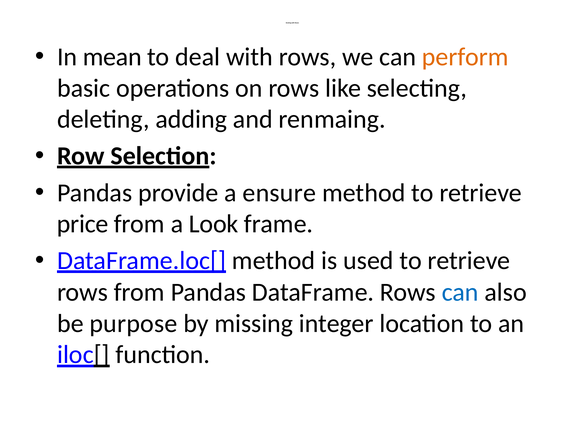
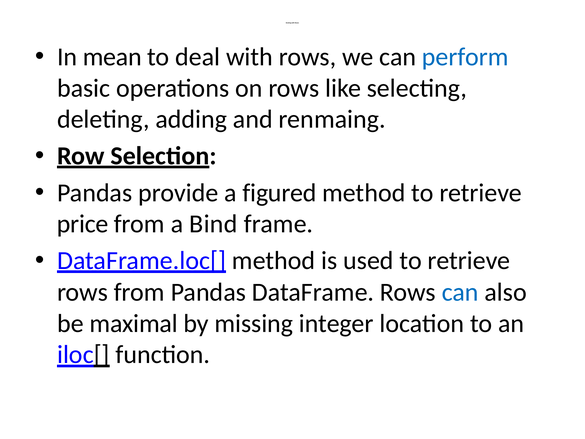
perform colour: orange -> blue
ensure: ensure -> figured
Look: Look -> Bind
purpose: purpose -> maximal
